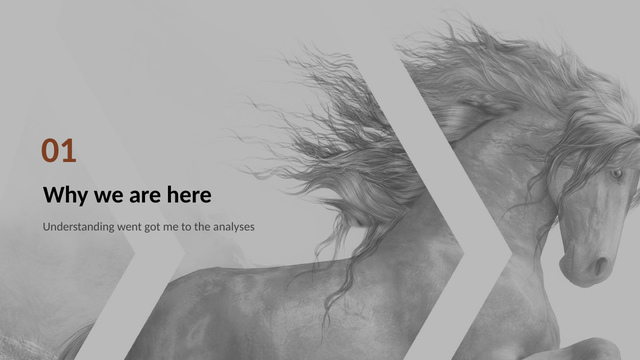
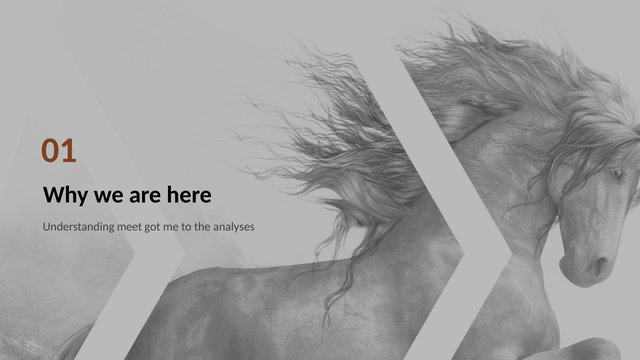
went: went -> meet
